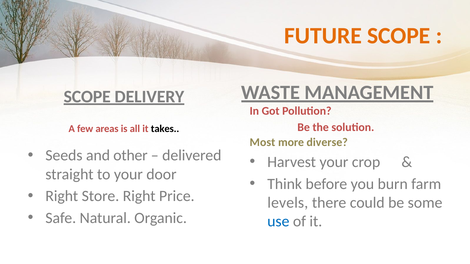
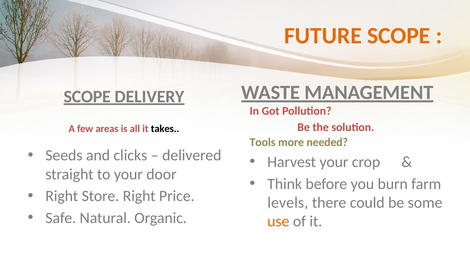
Most: Most -> Tools
diverse: diverse -> needed
other: other -> clicks
use colour: blue -> orange
